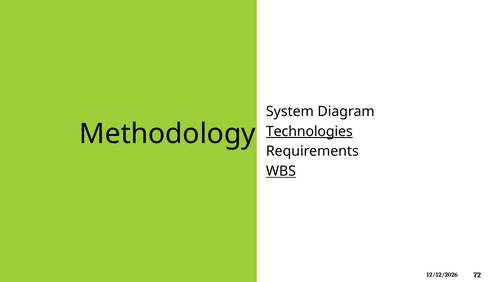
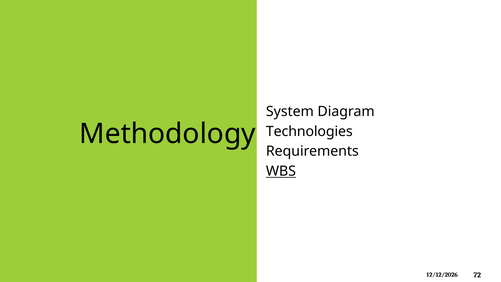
Technologies underline: present -> none
